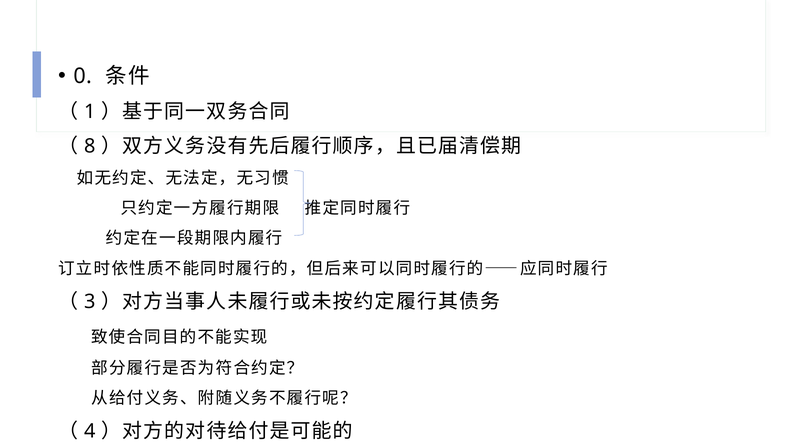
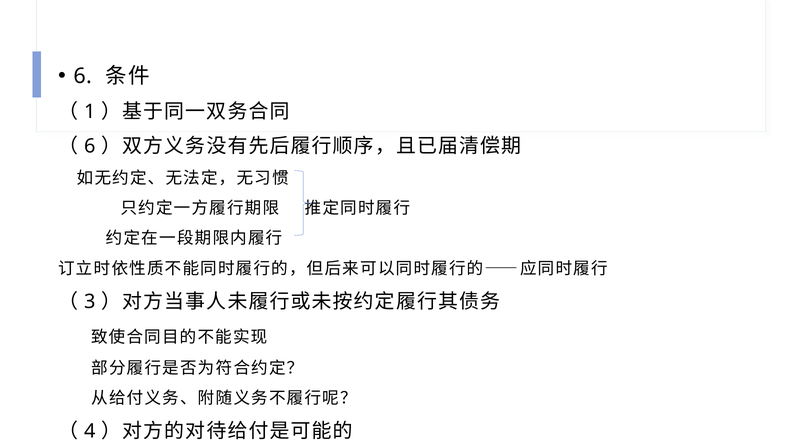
0 at (83, 76): 0 -> 6
8 at (90, 146): 8 -> 6
